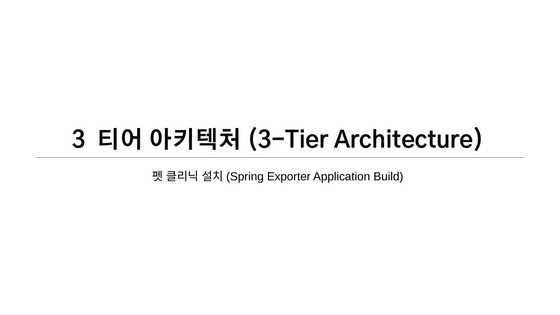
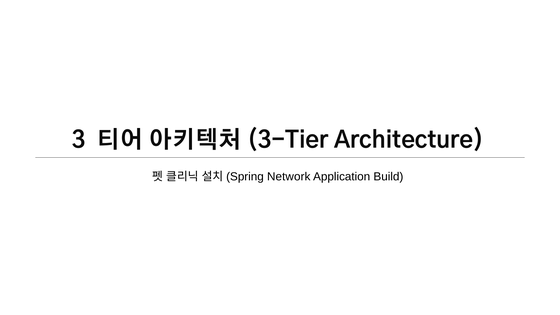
Exporter: Exporter -> Network
